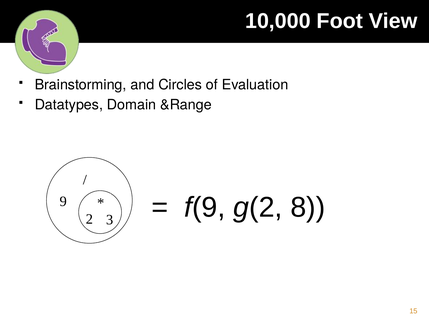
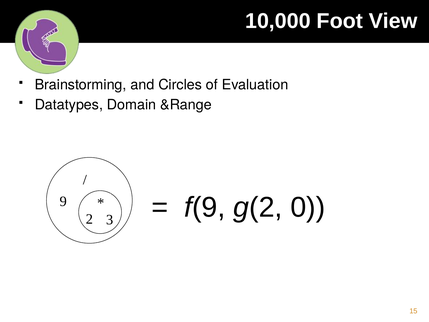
8: 8 -> 0
